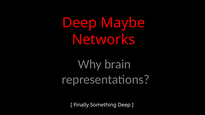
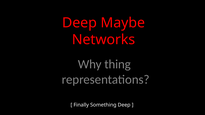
brain: brain -> thing
